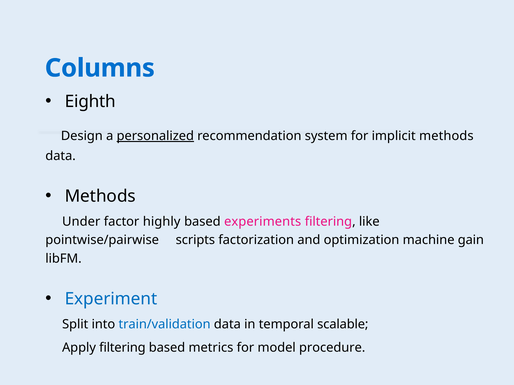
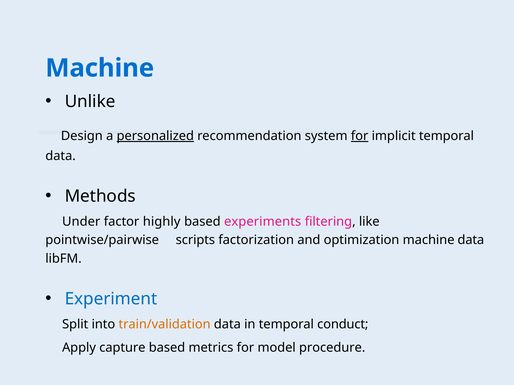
Columns at (100, 68): Columns -> Machine
Eighth: Eighth -> Unlike
for at (360, 136) underline: none -> present
implicit methods: methods -> temporal
machine gain: gain -> data
train/validation colour: blue -> orange
scalable: scalable -> conduct
Apply filtering: filtering -> capture
